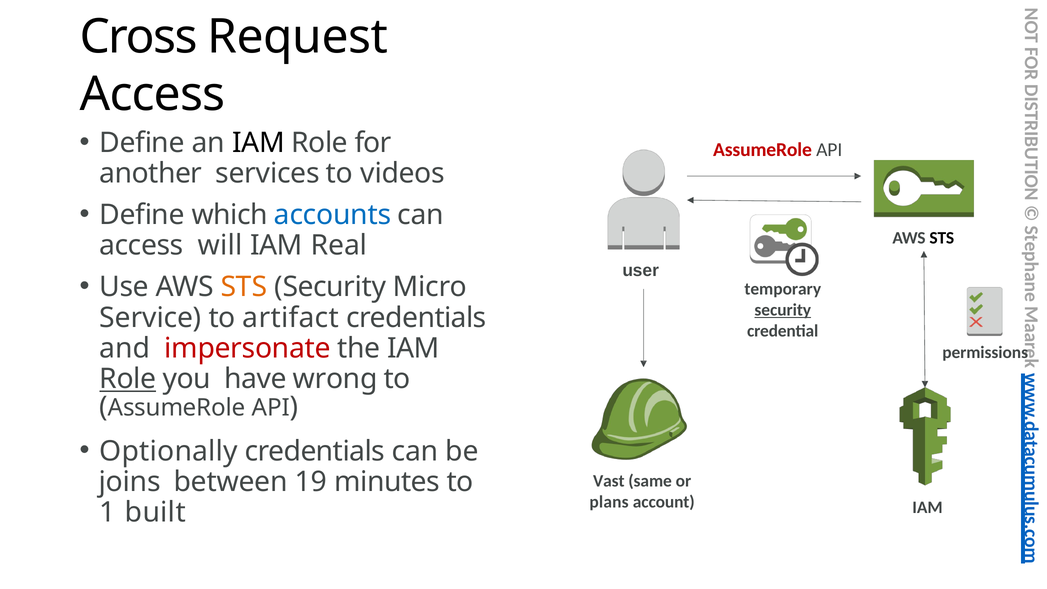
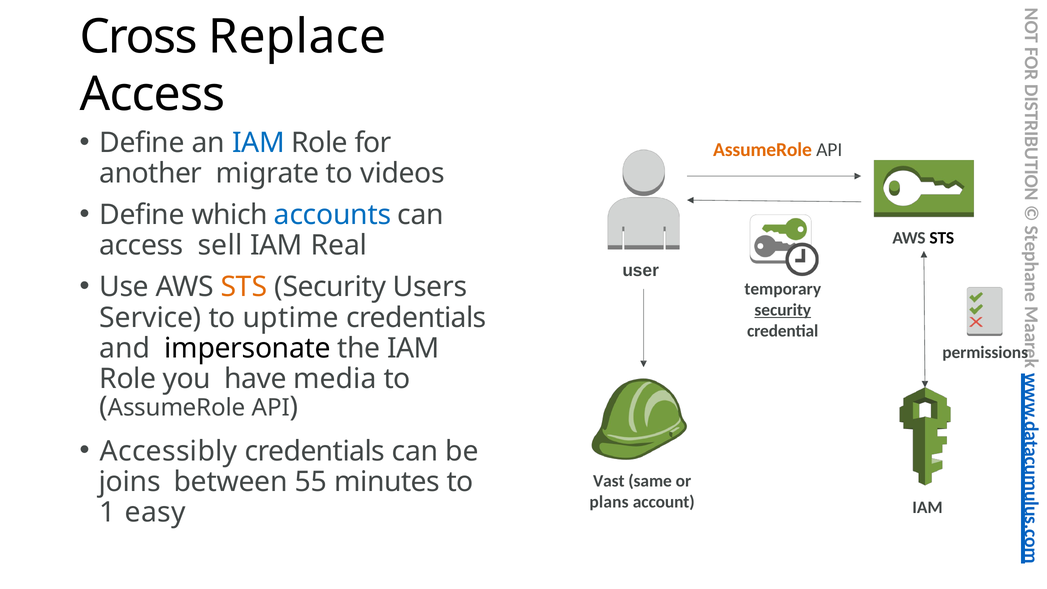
Request: Request -> Replace
IAM at (258, 143) colour: black -> blue
AssumeRole at (762, 150) colour: red -> orange
services: services -> migrate
will: will -> sell
Micro: Micro -> Users
artifact: artifact -> uptime
impersonate colour: red -> black
Role at (128, 379) underline: present -> none
wrong: wrong -> media
Optionally: Optionally -> Accessibly
19: 19 -> 55
built: built -> easy
